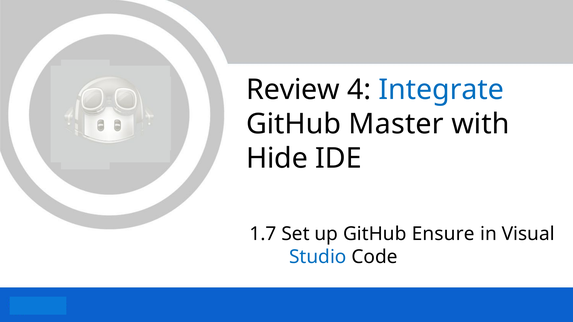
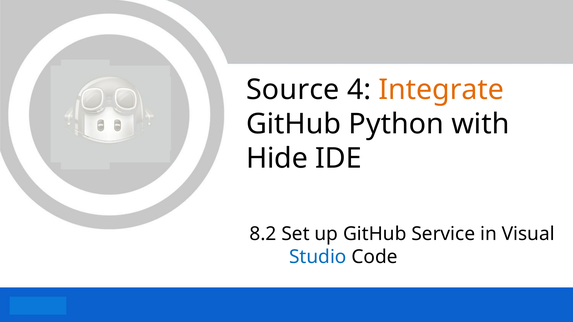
Review: Review -> Source
Integrate colour: blue -> orange
Master: Master -> Python
1.7: 1.7 -> 8.2
Ensure: Ensure -> Service
